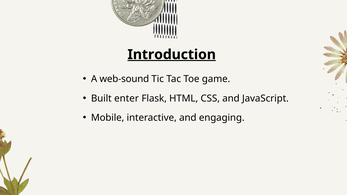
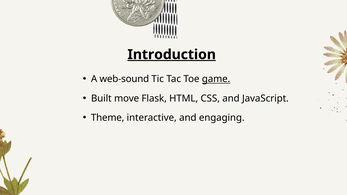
game underline: none -> present
enter: enter -> move
Mobile: Mobile -> Theme
